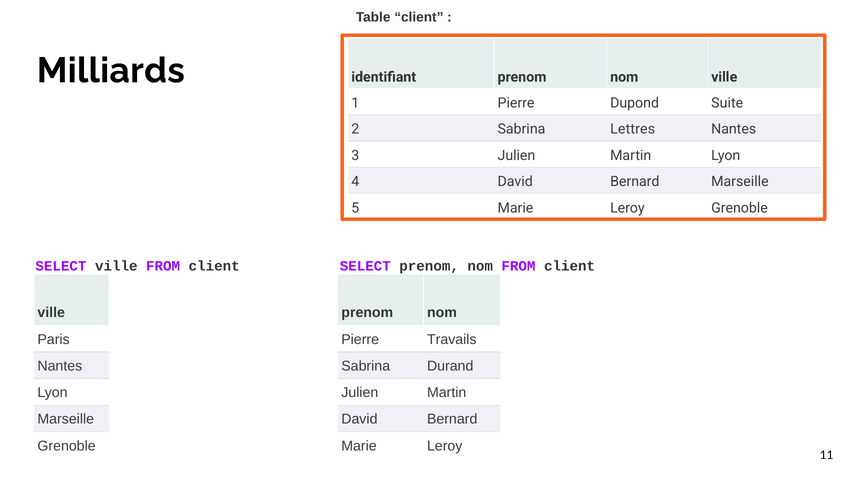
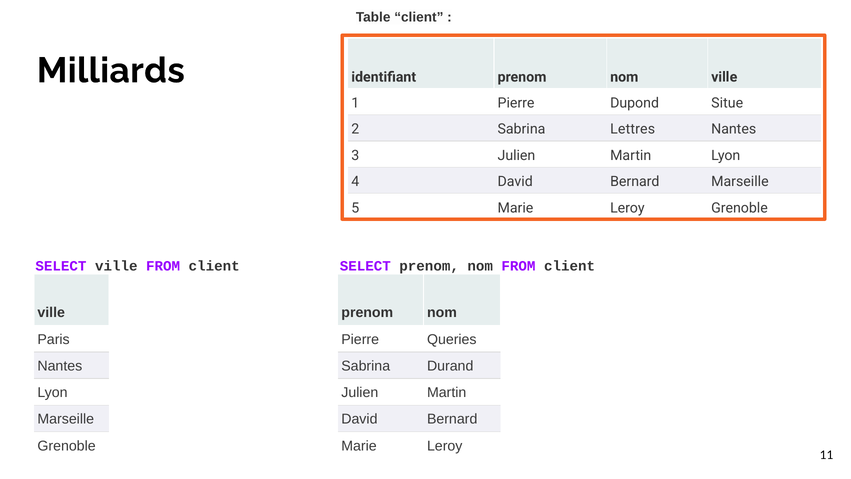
Suite: Suite -> Situe
Travails: Travails -> Queries
